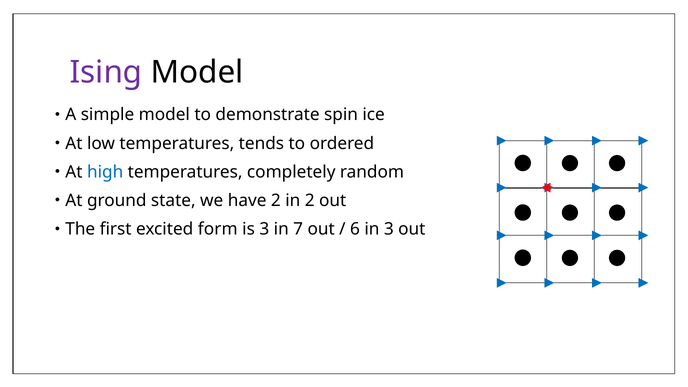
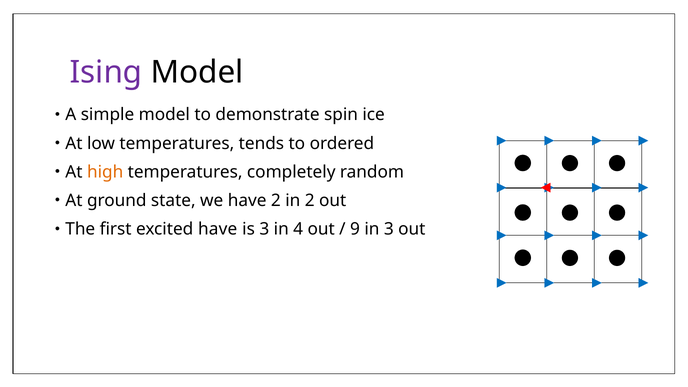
high colour: blue -> orange
excited form: form -> have
7: 7 -> 4
6: 6 -> 9
